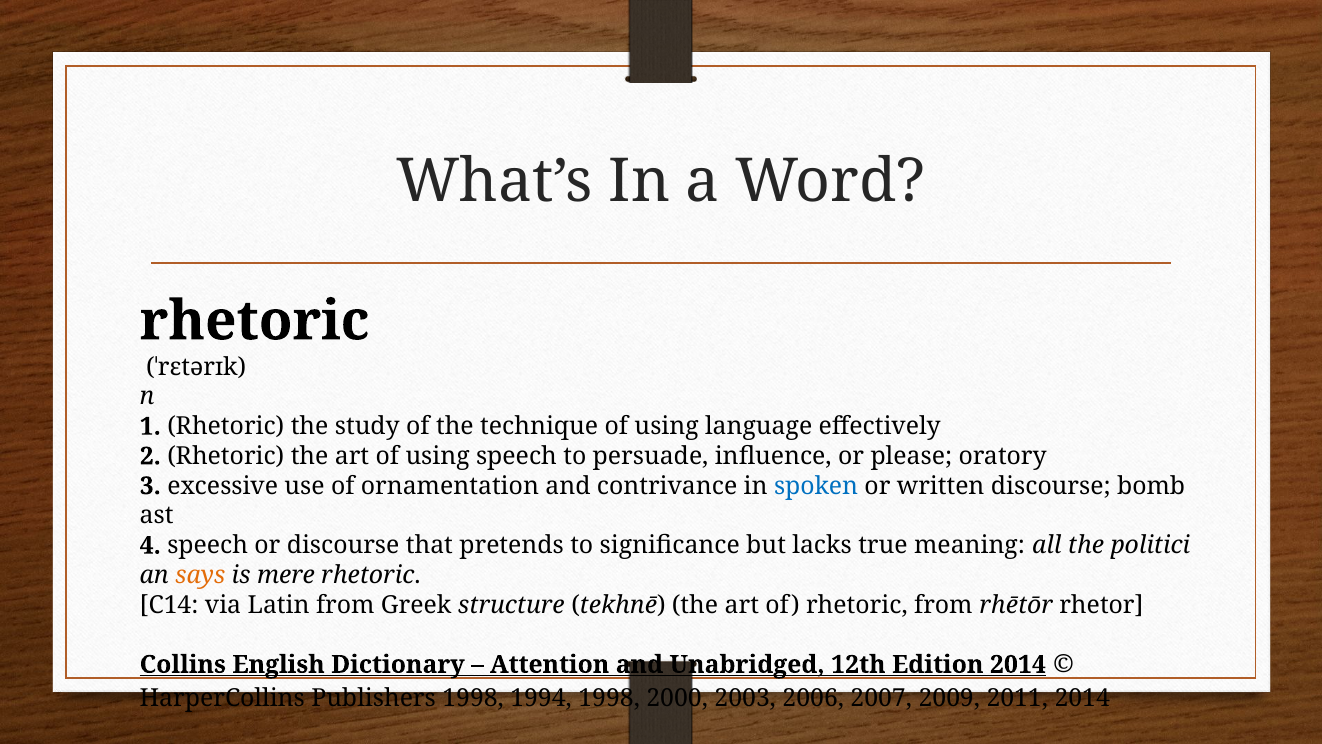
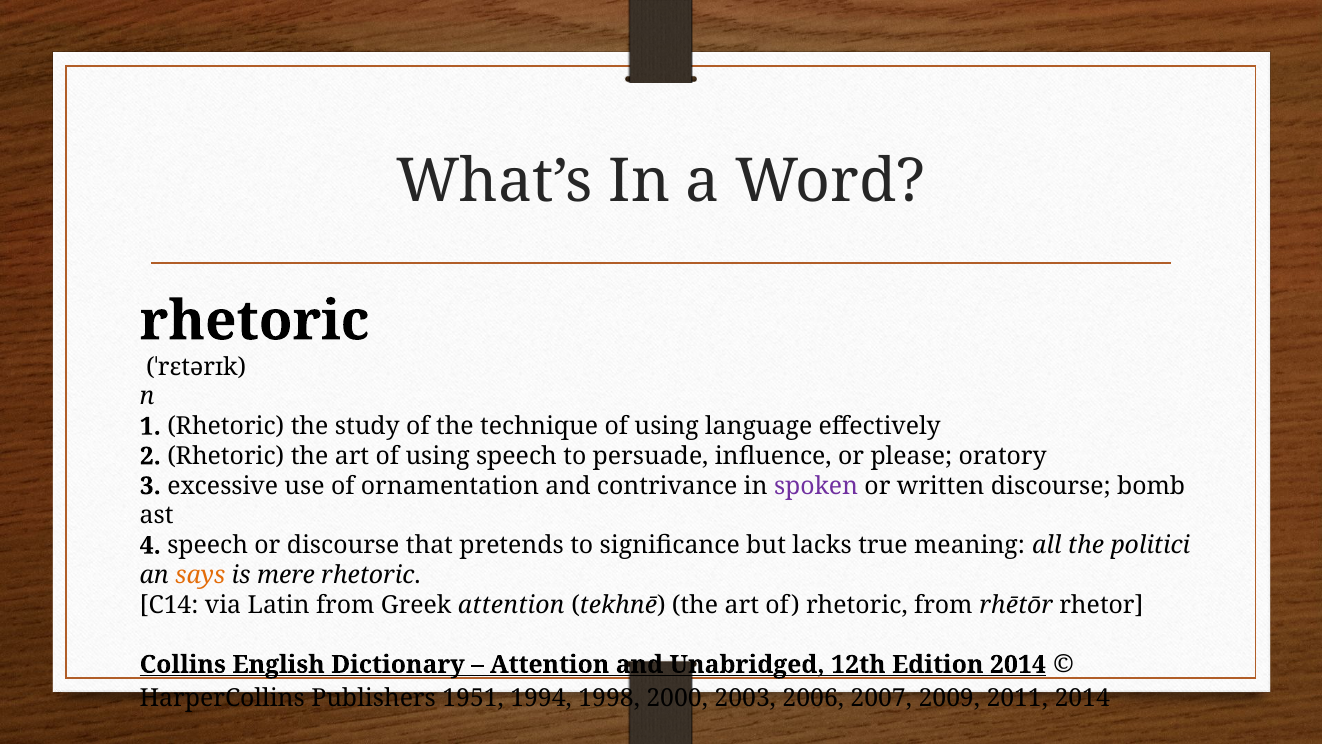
spoken colour: blue -> purple
Greek structure: structure -> attention
Publishers 1998: 1998 -> 1951
